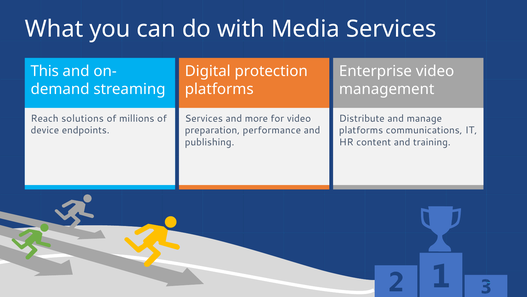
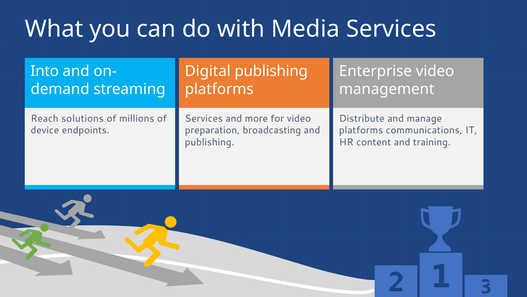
This: This -> Into
Digital protection: protection -> publishing
performance: performance -> broadcasting
